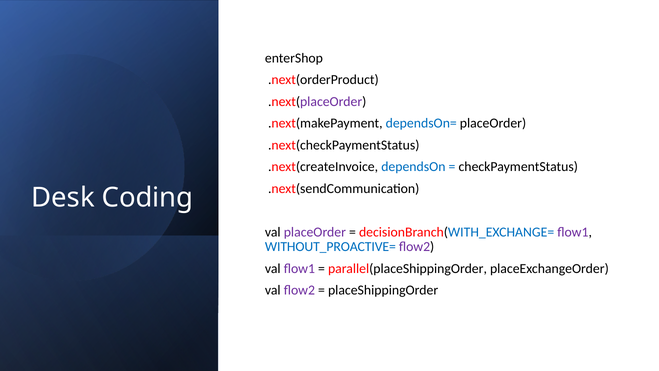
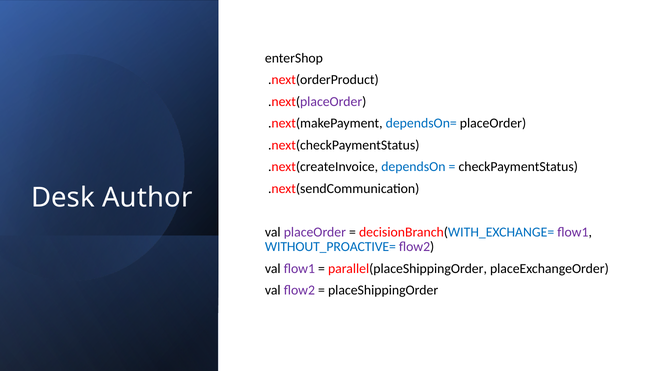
Coding: Coding -> Author
